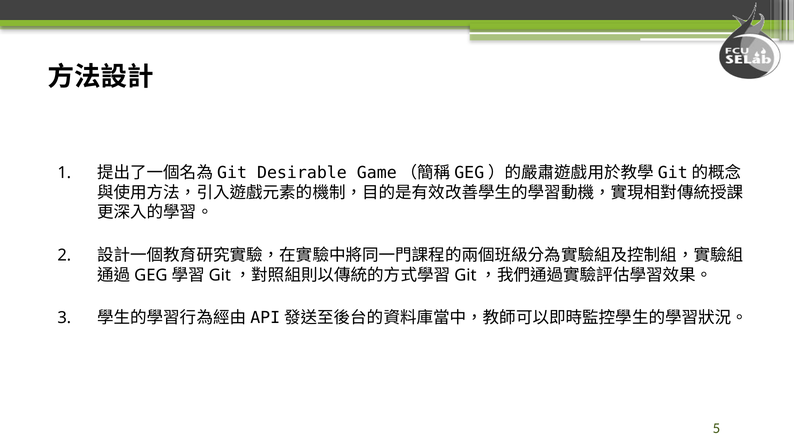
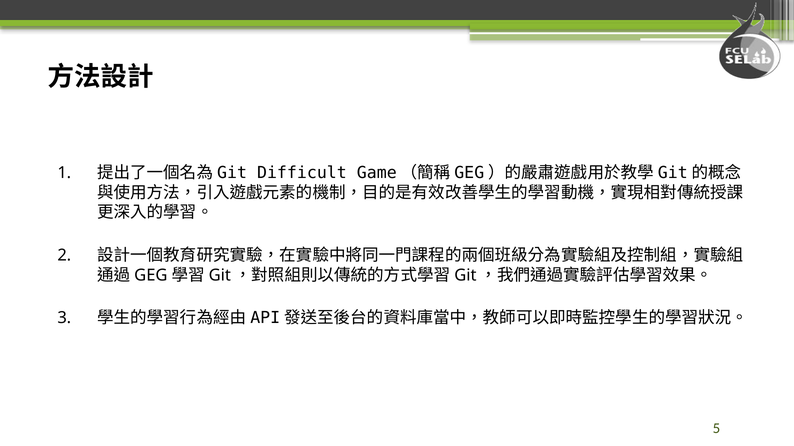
Desirable: Desirable -> Difficult
